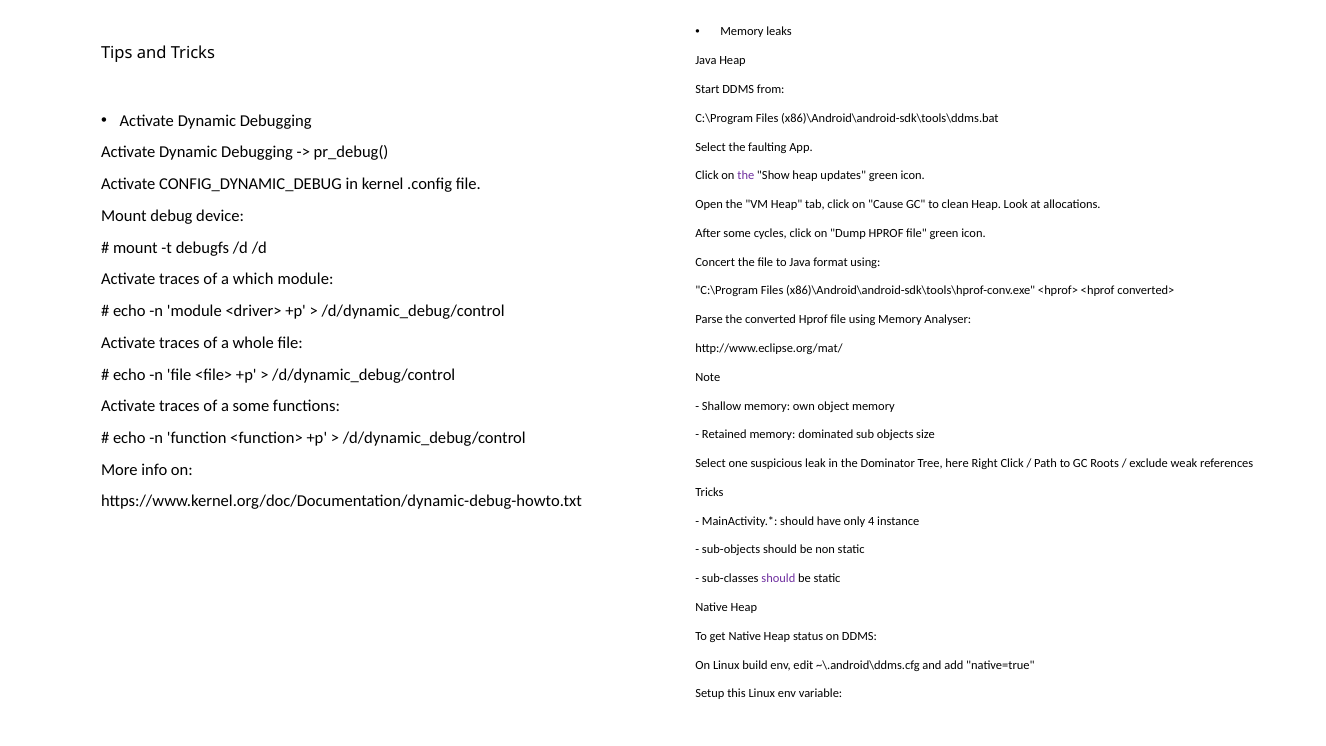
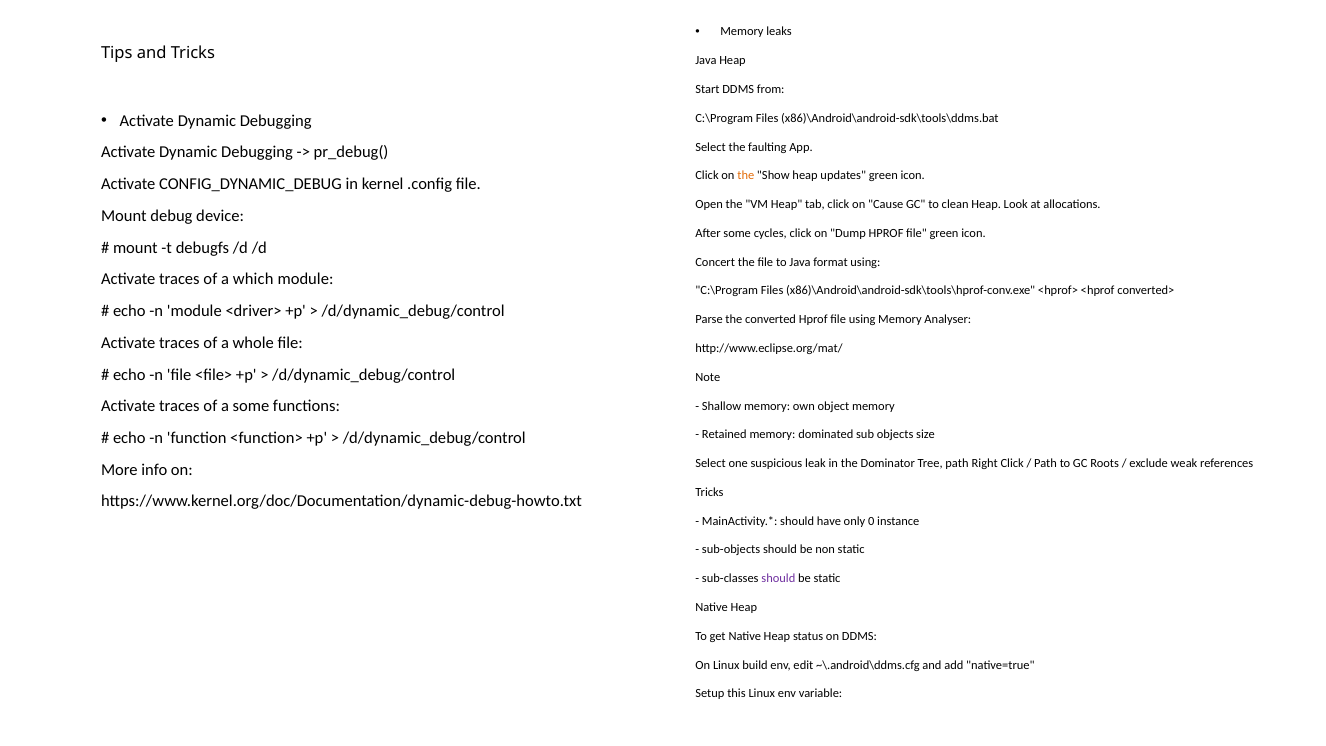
the at (746, 176) colour: purple -> orange
Tree here: here -> path
4: 4 -> 0
